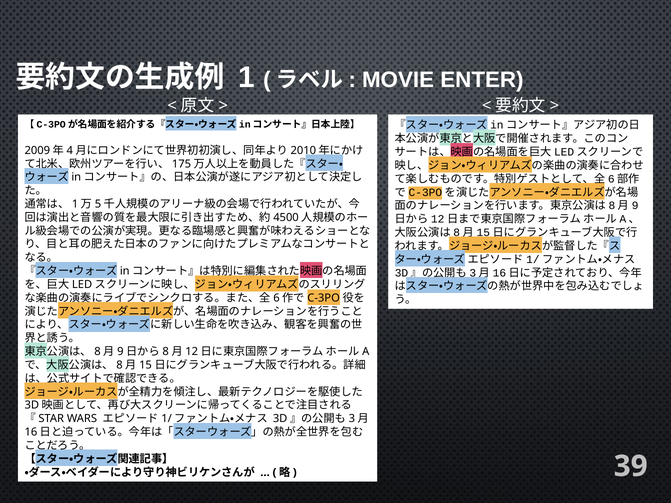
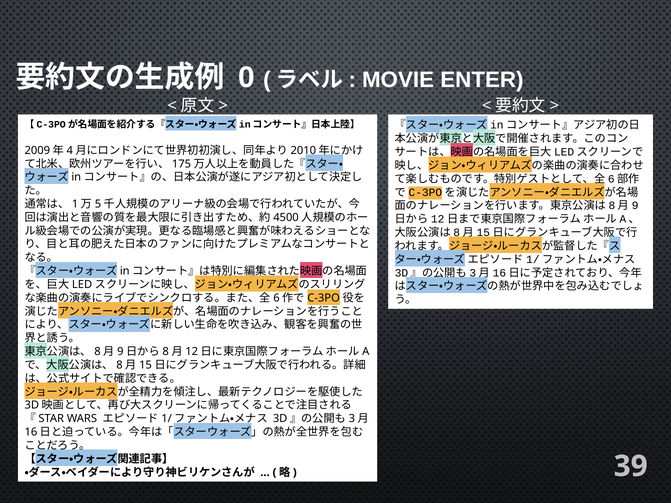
1: 1 -> 0
